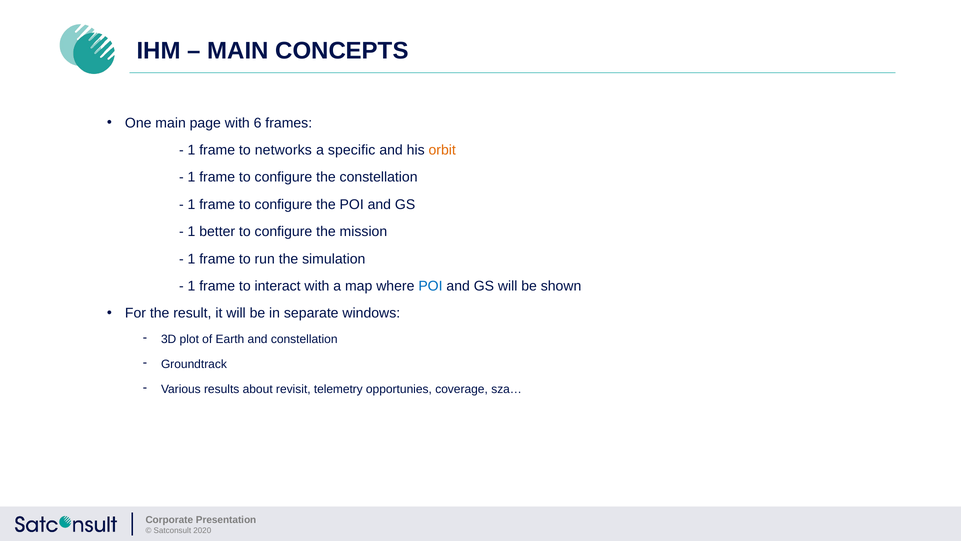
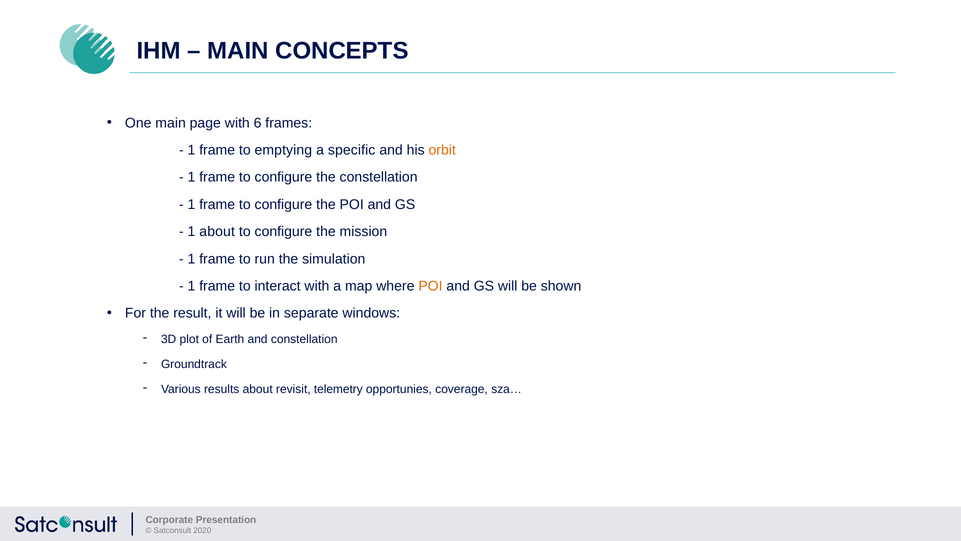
networks: networks -> emptying
1 better: better -> about
POI at (430, 286) colour: blue -> orange
